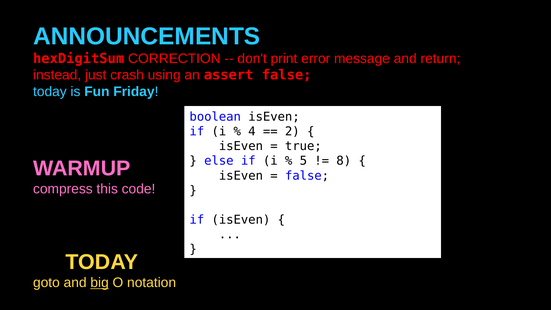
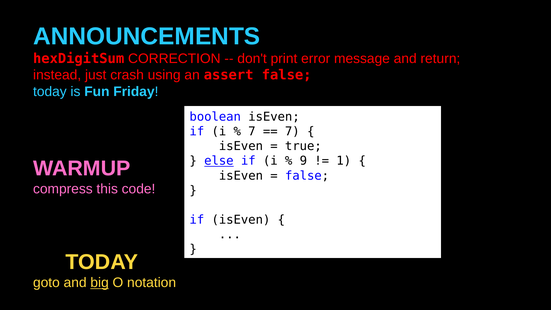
4 at (252, 132): 4 -> 7
2 at (292, 132): 2 -> 7
else underline: none -> present
5: 5 -> 9
8: 8 -> 1
